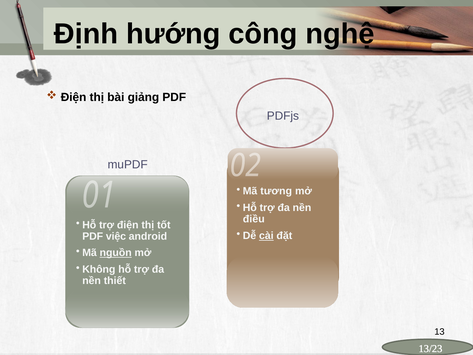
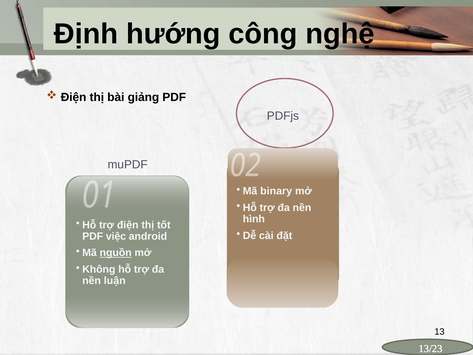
tương: tương -> binary
điều: điều -> hình
cài underline: present -> none
thiết: thiết -> luận
